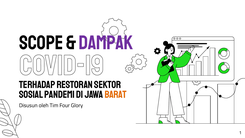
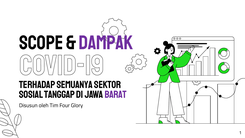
restoran: restoran -> semuanya
pandemi: pandemi -> tanggap
barat colour: orange -> purple
